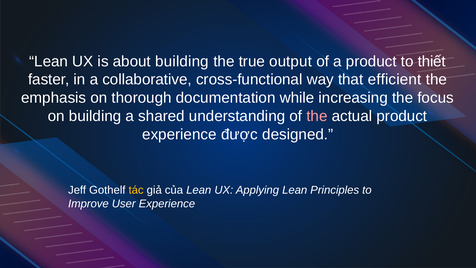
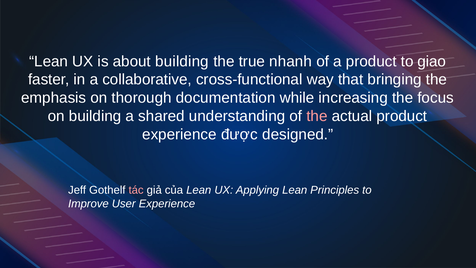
output: output -> nhanh
thiết: thiết -> giao
efficient: efficient -> bringing
tác colour: yellow -> pink
